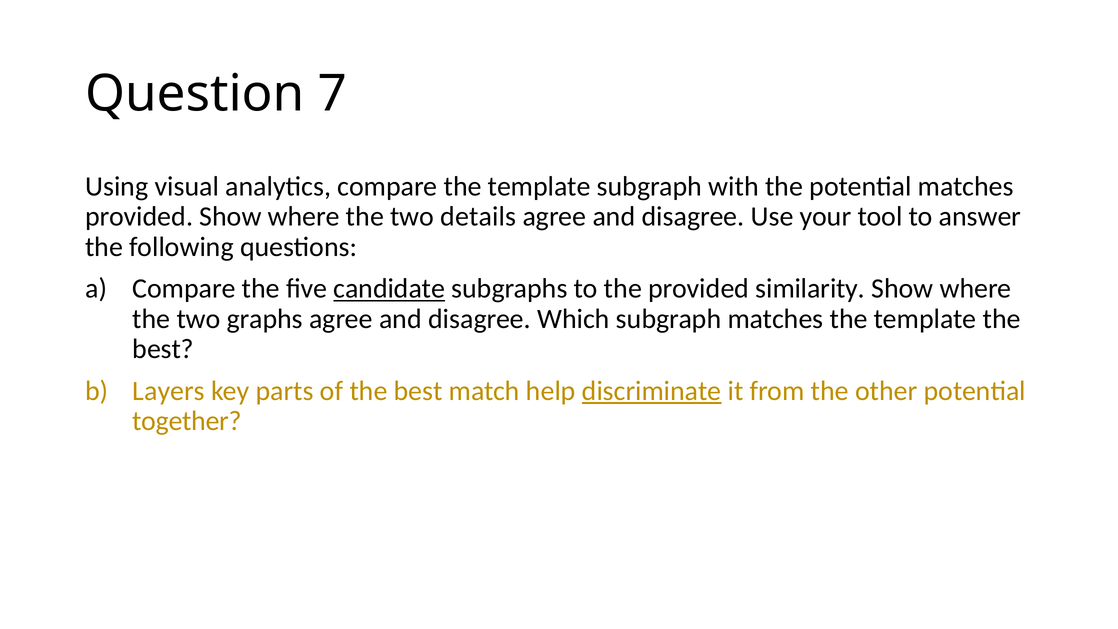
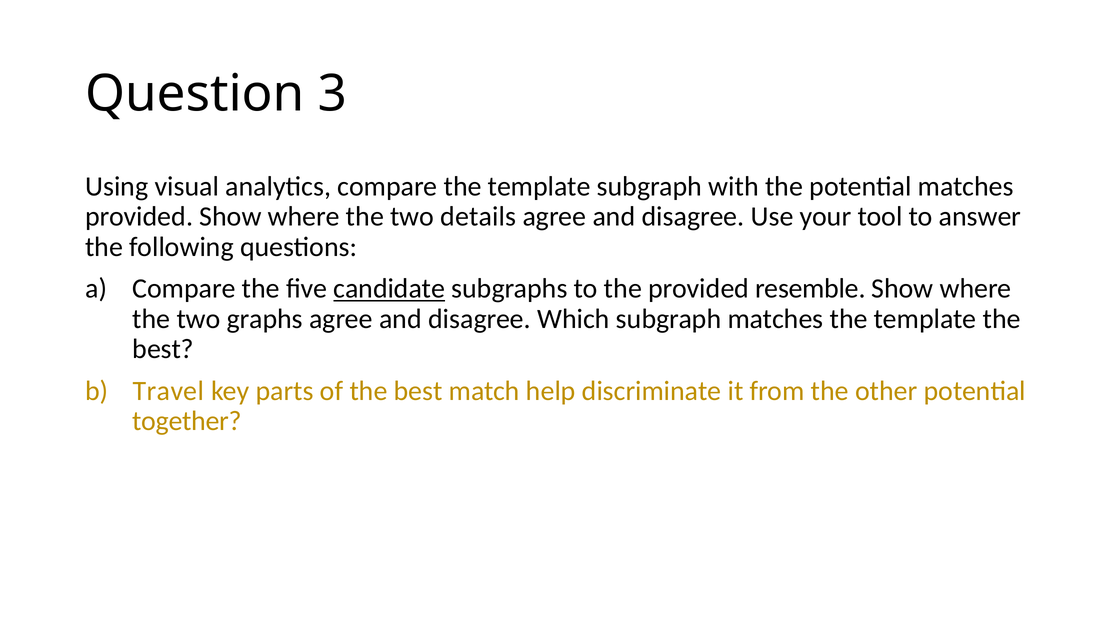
7: 7 -> 3
similarity: similarity -> resemble
Layers: Layers -> Travel
discriminate underline: present -> none
